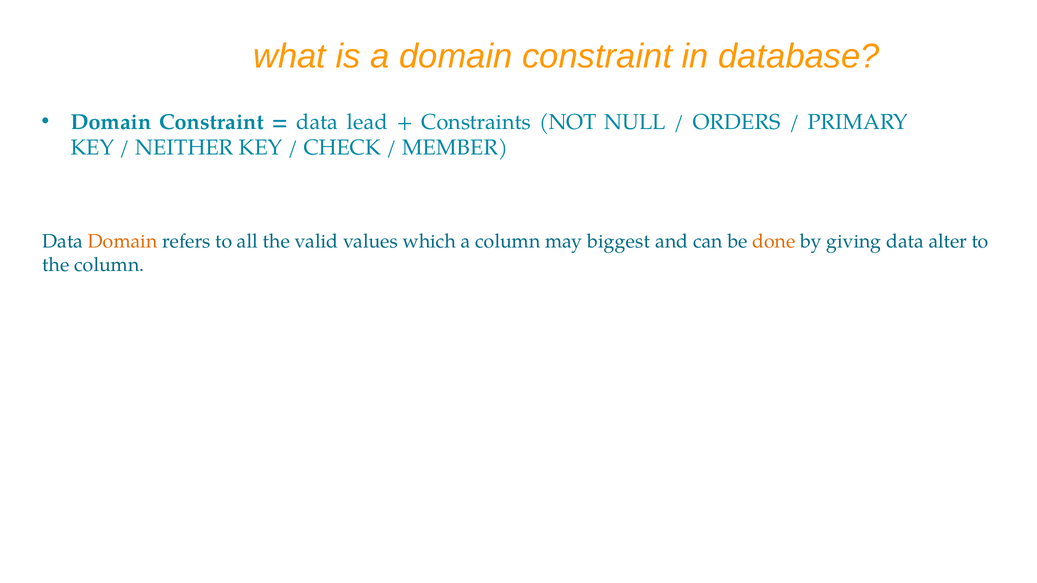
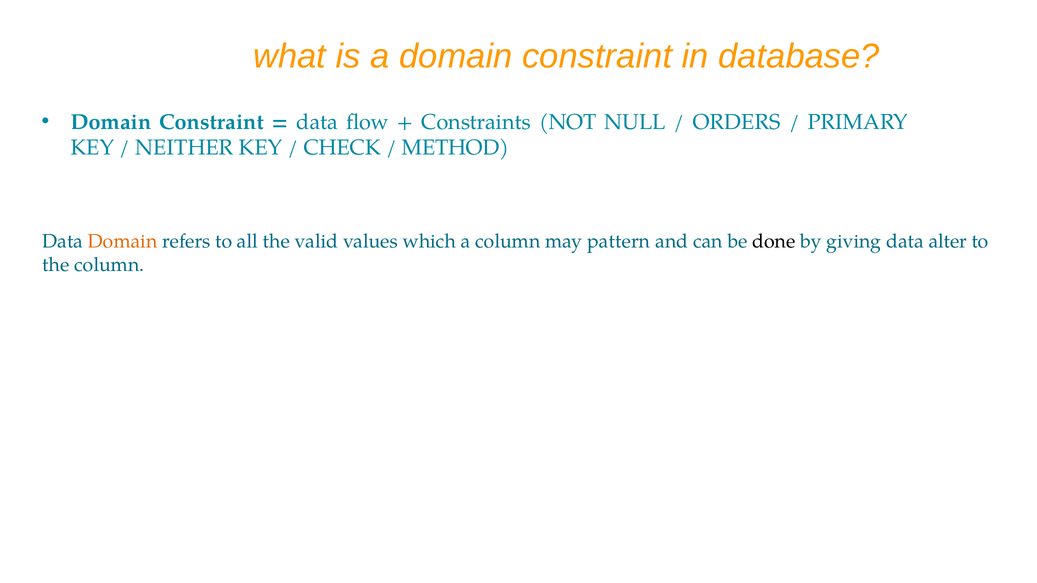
lead: lead -> flow
MEMBER: MEMBER -> METHOD
biggest: biggest -> pattern
done colour: orange -> black
